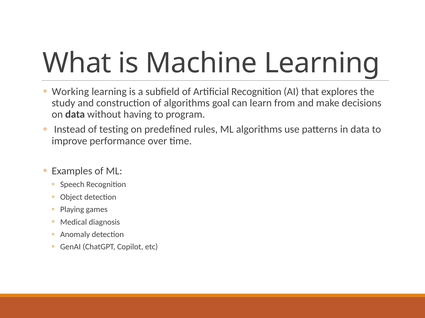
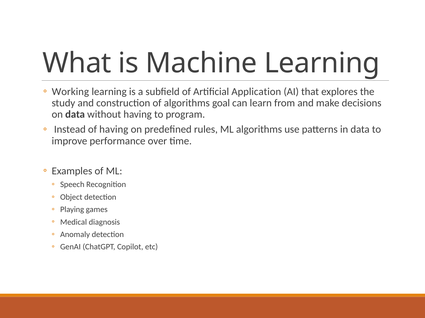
Artificial Recognition: Recognition -> Application
of testing: testing -> having
